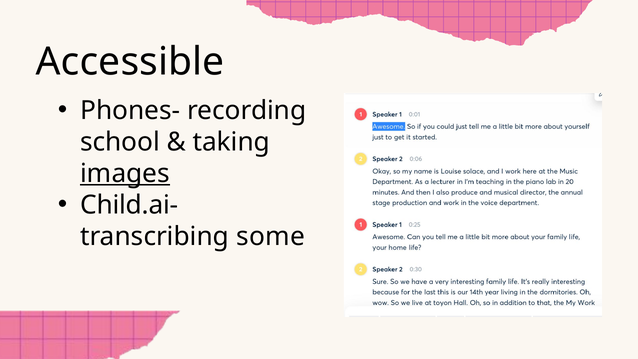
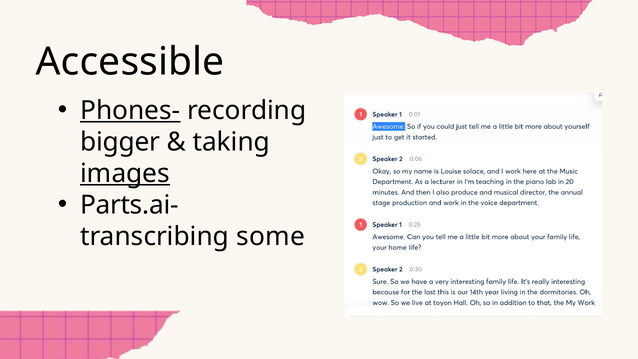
Phones- underline: none -> present
school: school -> bigger
Child.ai-: Child.ai- -> Parts.ai-
